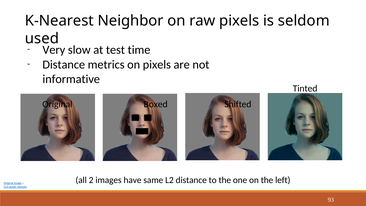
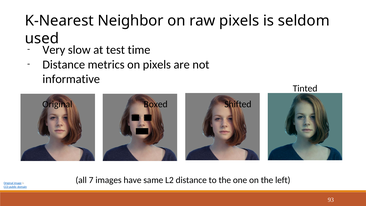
2: 2 -> 7
